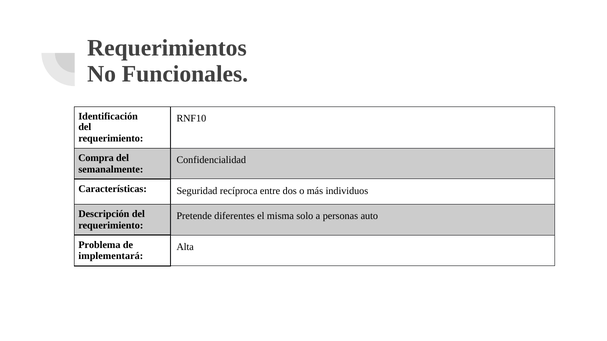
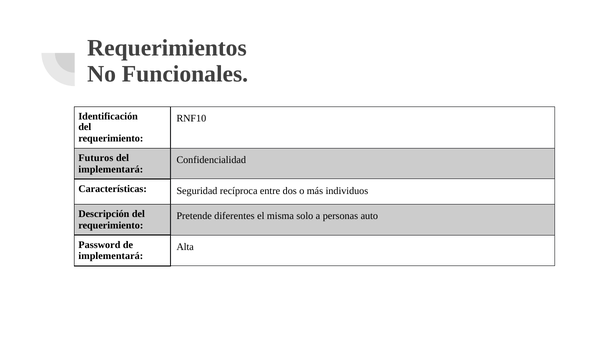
Compra: Compra -> Futuros
semanalmente at (111, 169): semanalmente -> implementará
Problema: Problema -> Password
